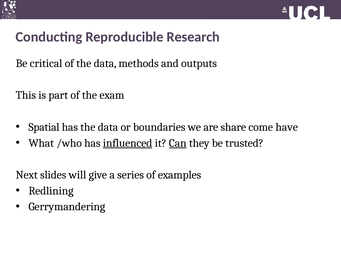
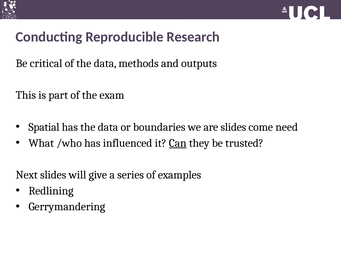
are share: share -> slides
have: have -> need
influenced underline: present -> none
